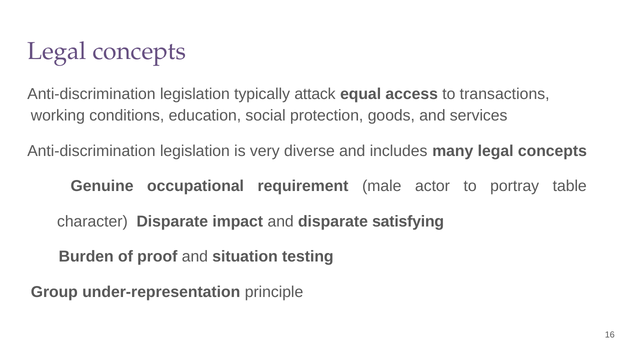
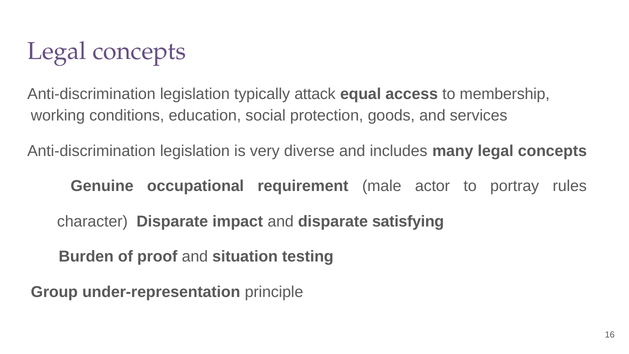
transactions: transactions -> membership
table: table -> rules
